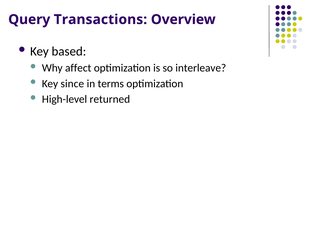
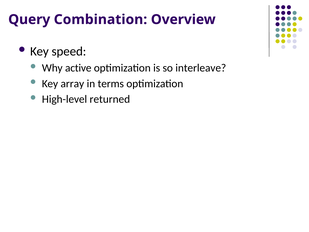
Transactions: Transactions -> Combination
based: based -> speed
affect: affect -> active
since: since -> array
